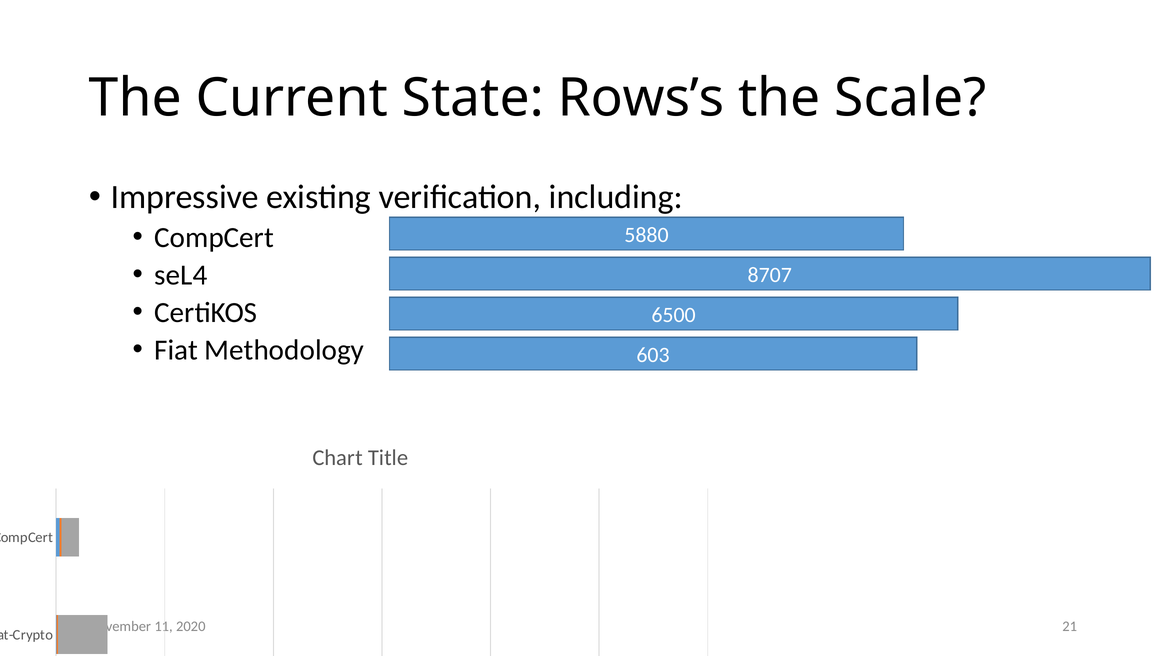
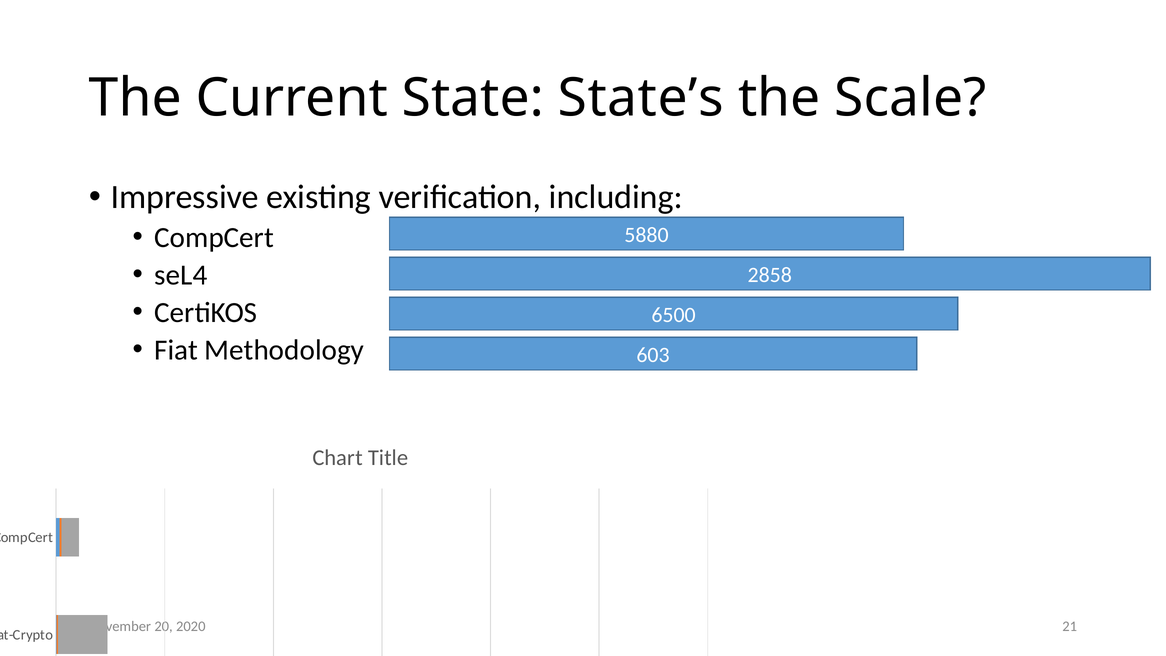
Rows’s: Rows’s -> State’s
8707: 8707 -> 2858
11: 11 -> 20
